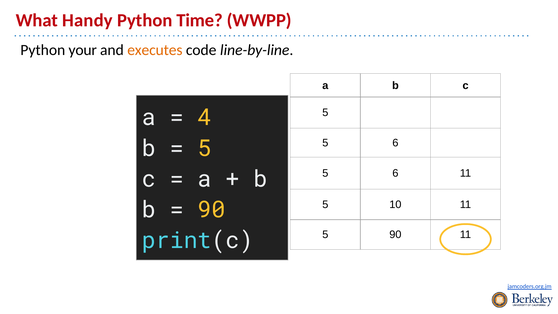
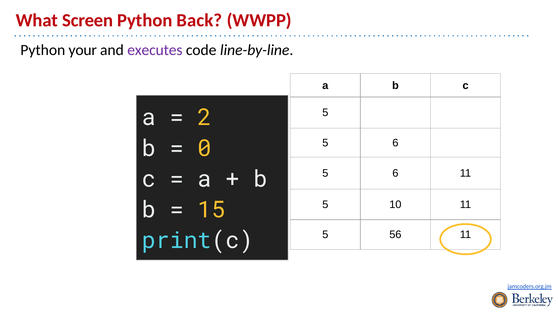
Handy: Handy -> Screen
Time: Time -> Back
executes colour: orange -> purple
4: 4 -> 2
5 at (205, 148): 5 -> 0
90 at (212, 210): 90 -> 15
5 90: 90 -> 56
